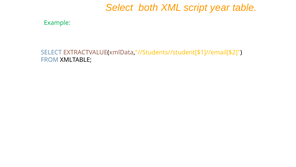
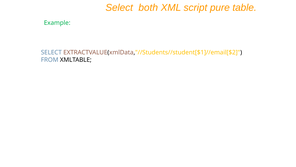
year: year -> pure
